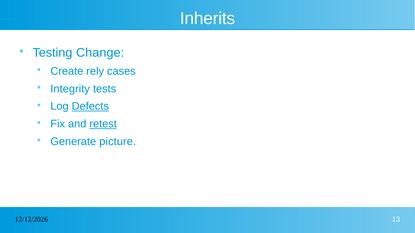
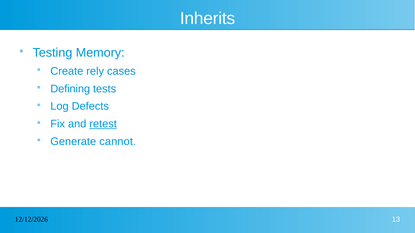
Change: Change -> Memory
Integrity: Integrity -> Defining
Defects underline: present -> none
picture: picture -> cannot
